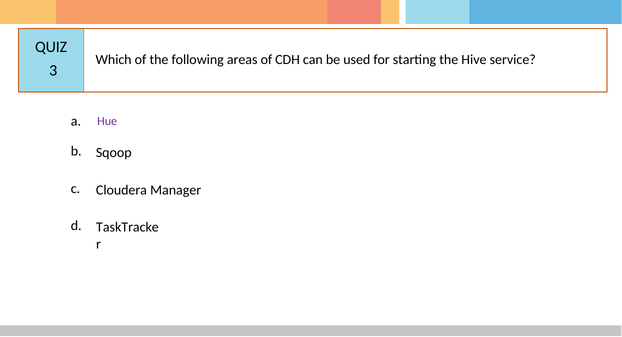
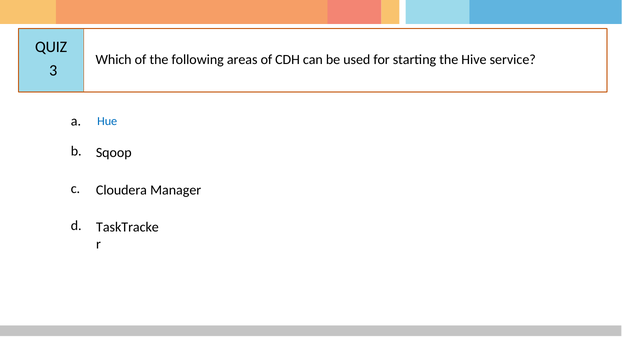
Hue colour: purple -> blue
